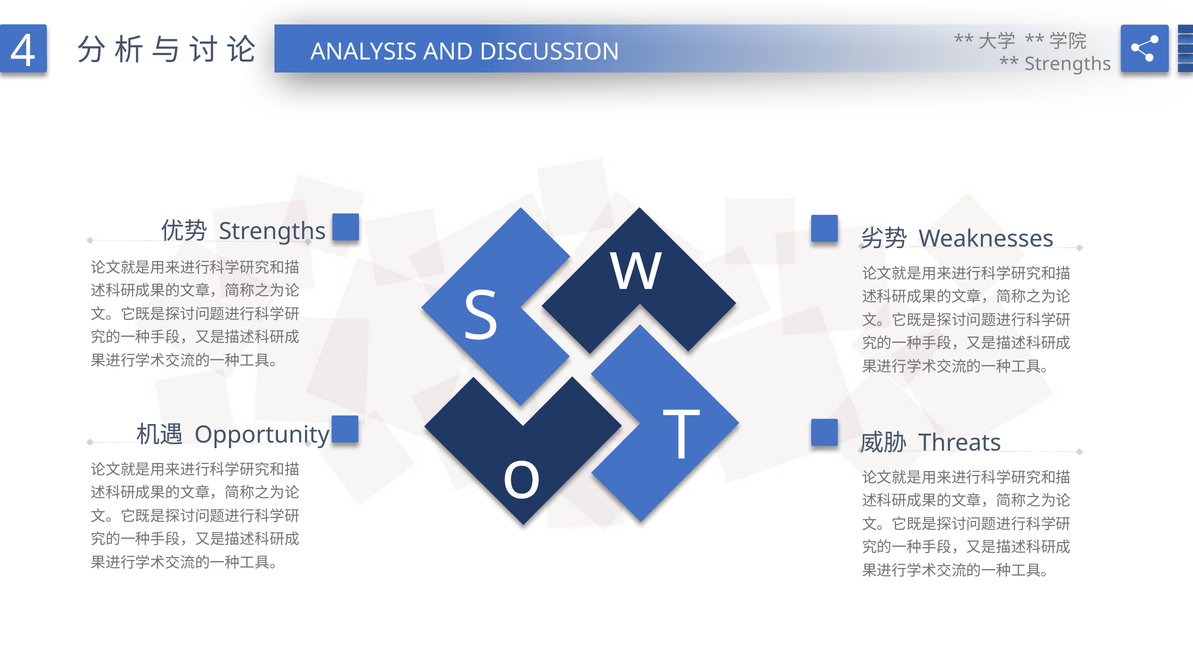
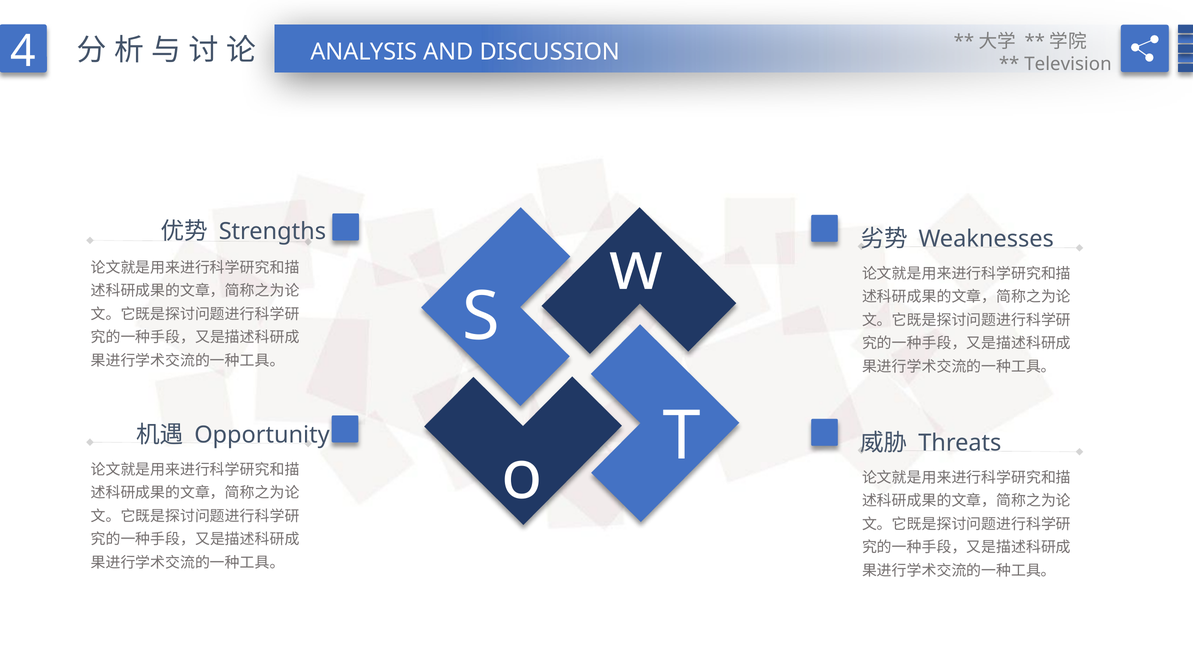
Strengths at (1068, 64): Strengths -> Television
